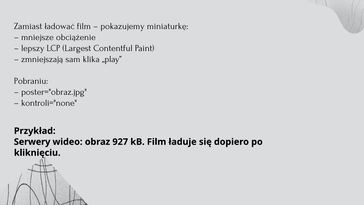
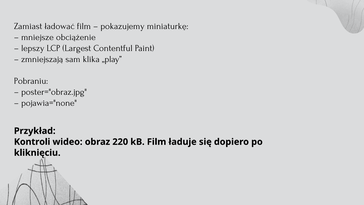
kontroli="none: kontroli="none -> pojawia="none
Serwery: Serwery -> Kontroli
927: 927 -> 220
